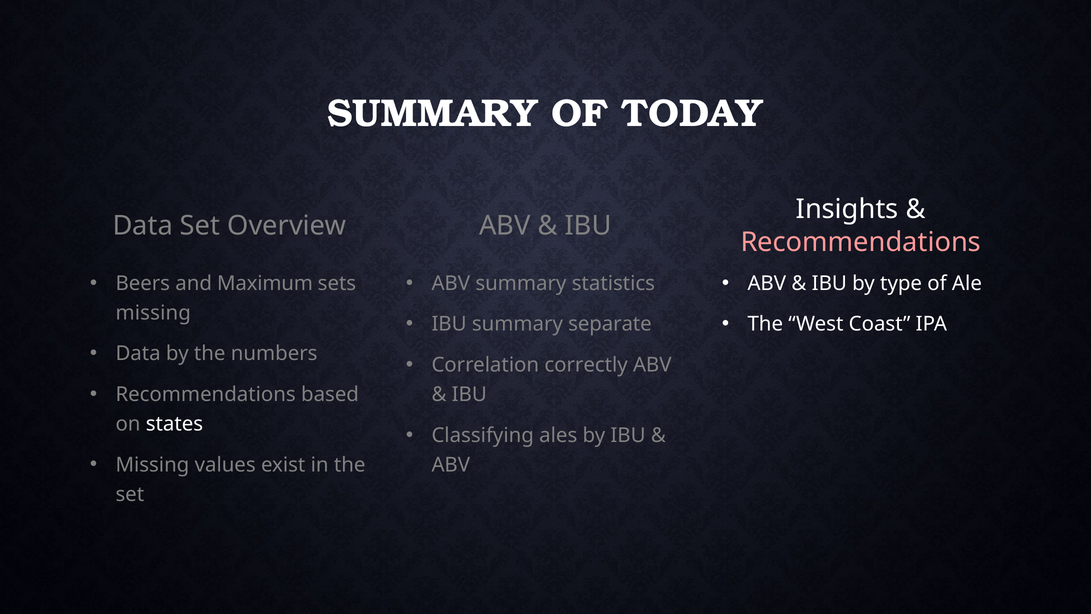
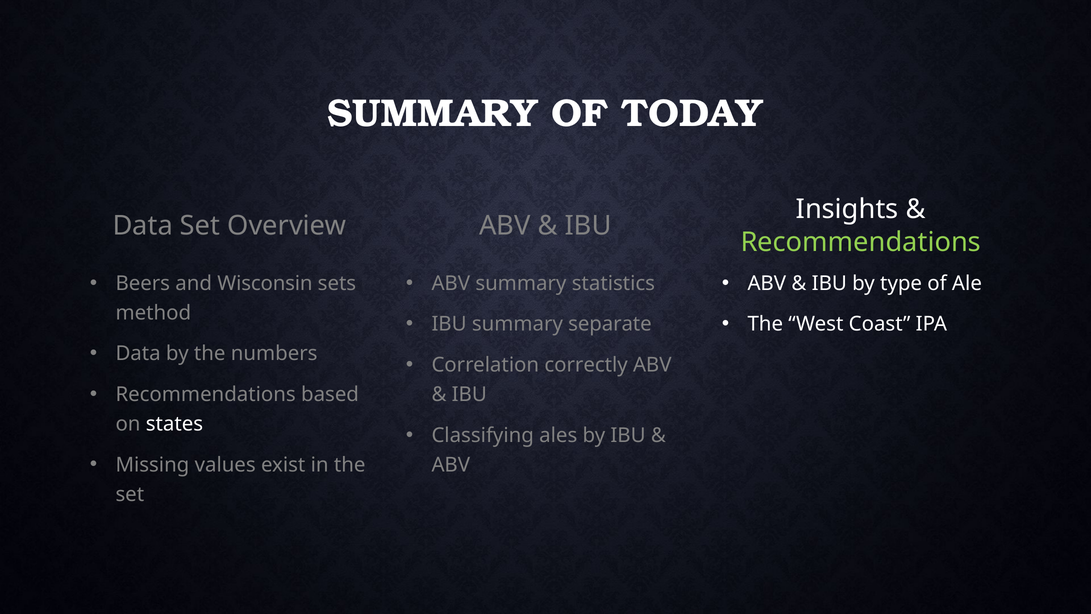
Recommendations at (861, 242) colour: pink -> light green
Maximum: Maximum -> Wisconsin
missing at (153, 313): missing -> method
